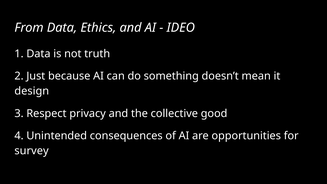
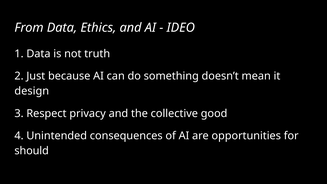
survey: survey -> should
